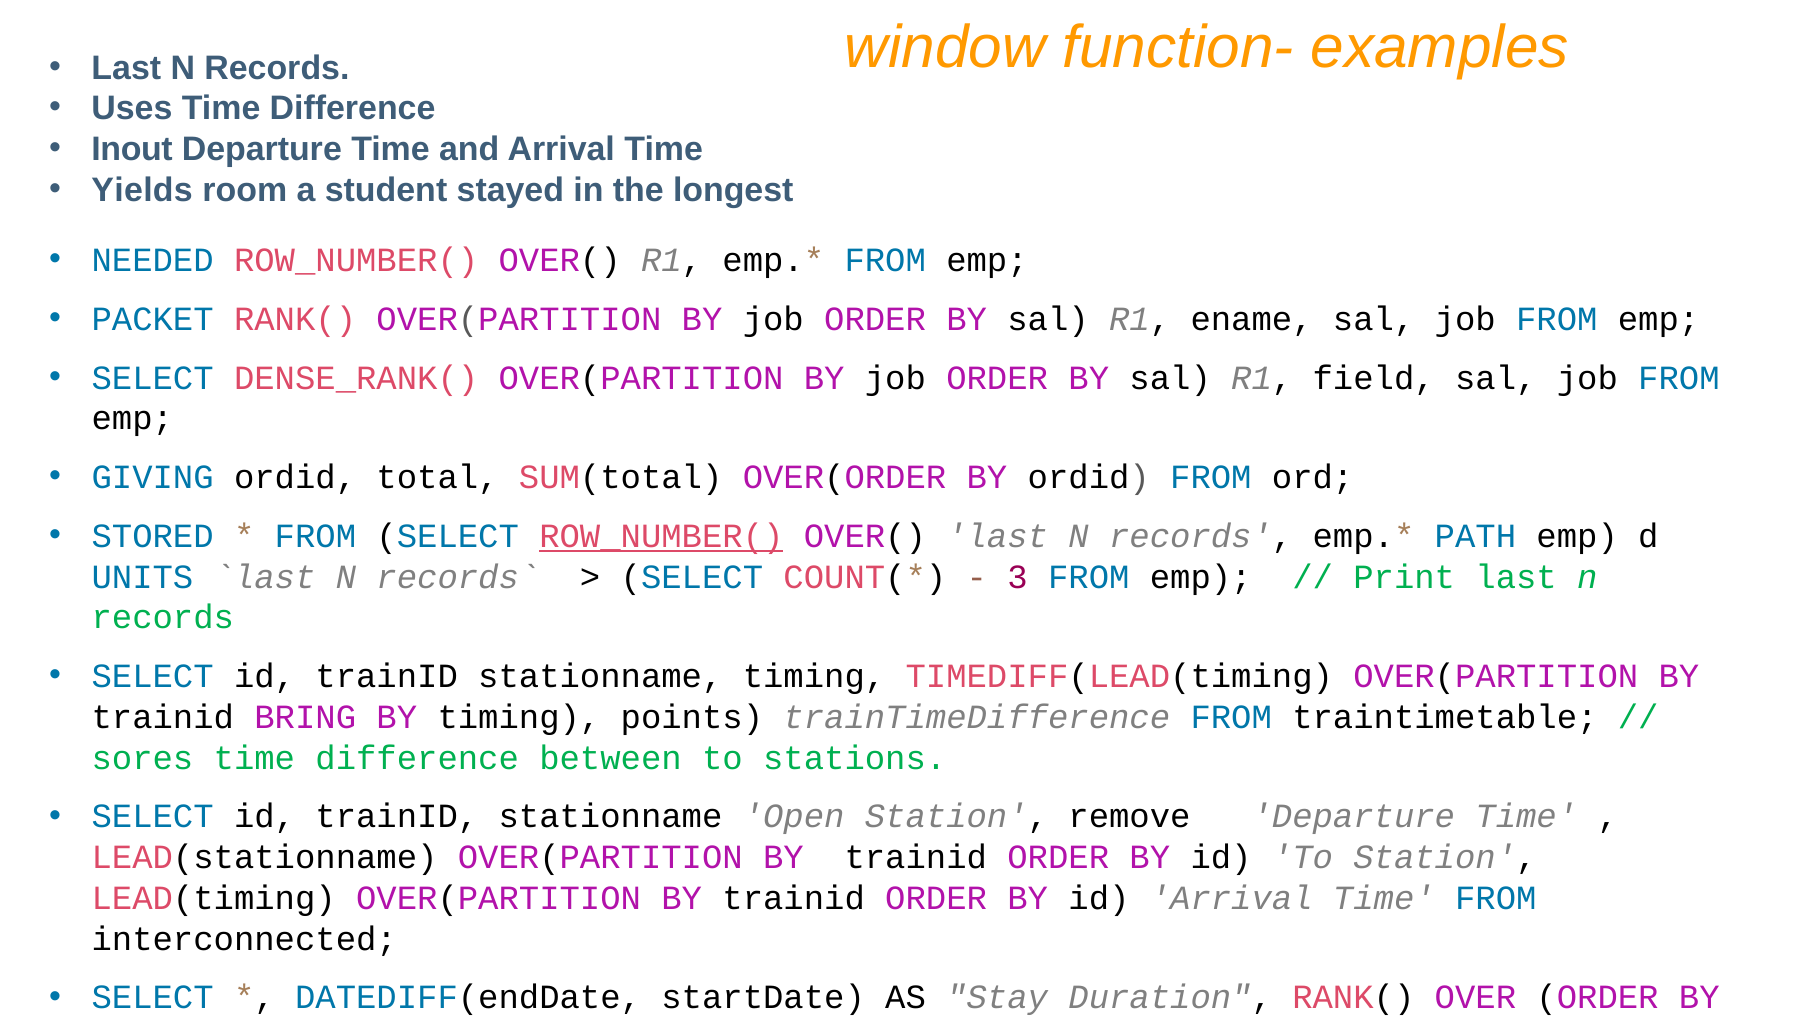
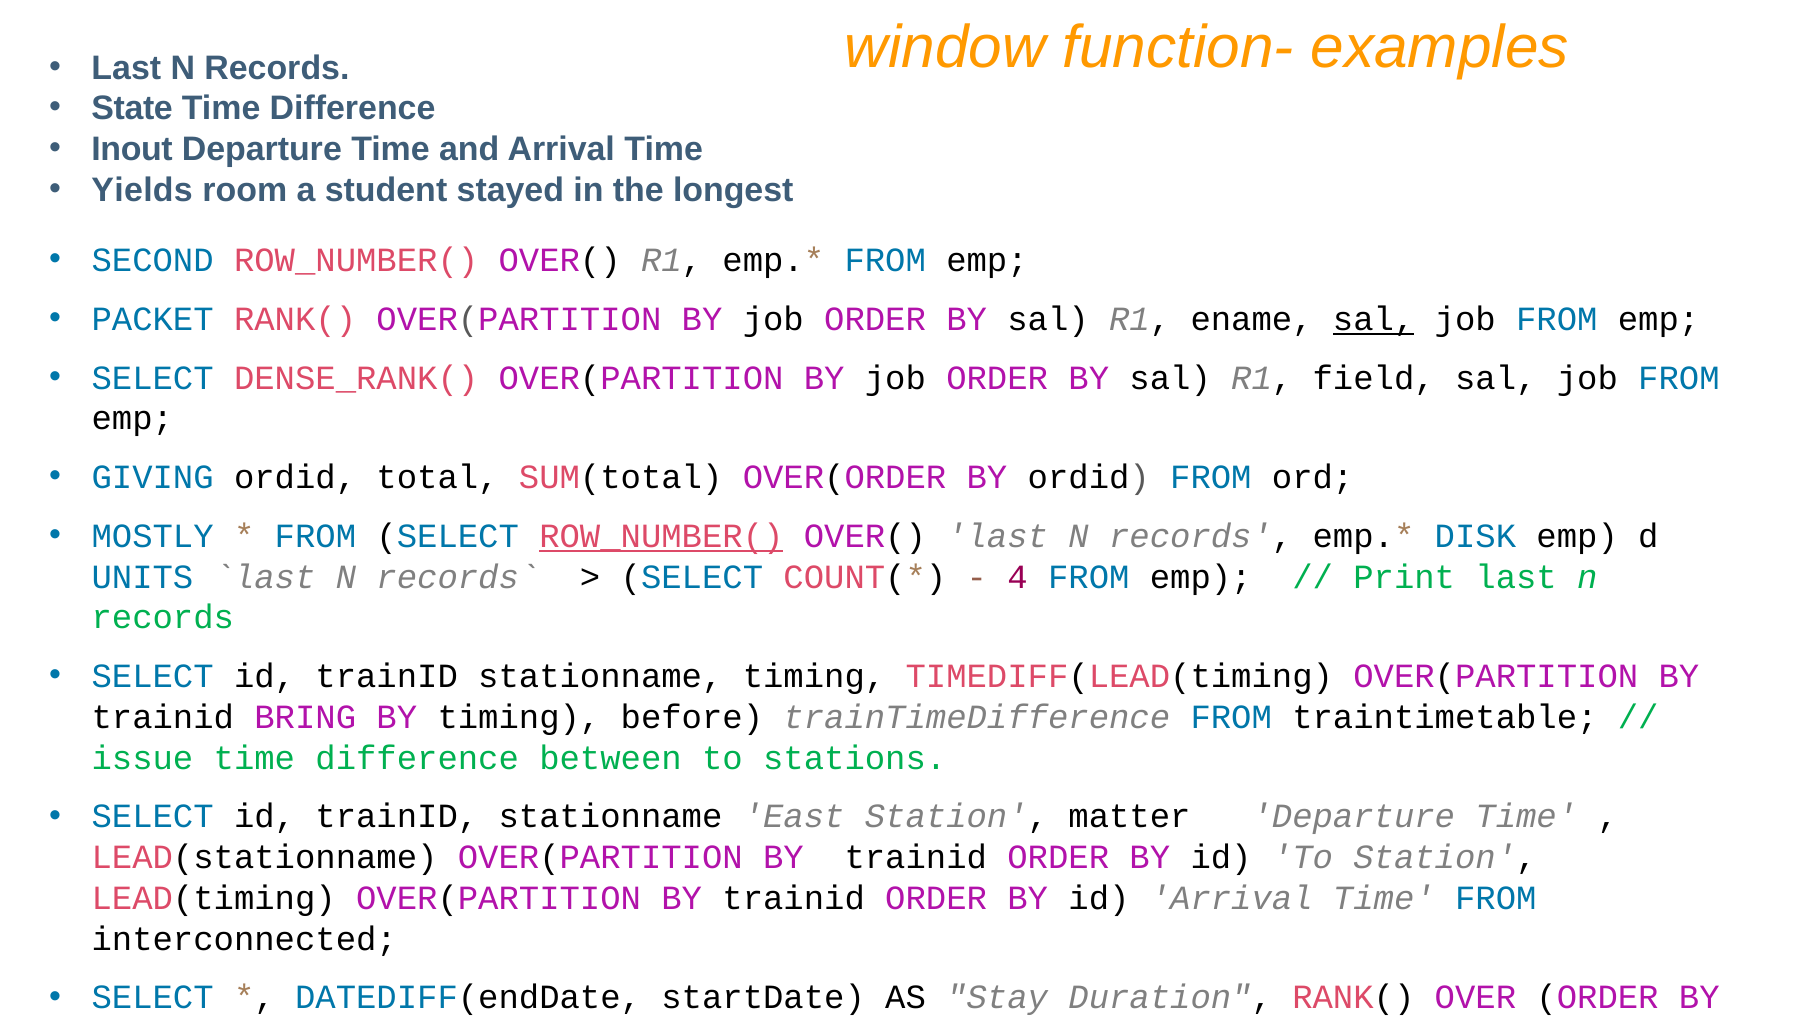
Uses: Uses -> State
NEEDED: NEEDED -> SECOND
sal at (1374, 319) underline: none -> present
STORED: STORED -> MOSTLY
PATH: PATH -> DISK
3: 3 -> 4
points: points -> before
sores: sores -> issue
Open: Open -> East
remove: remove -> matter
